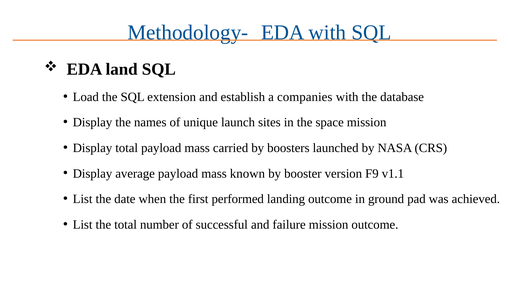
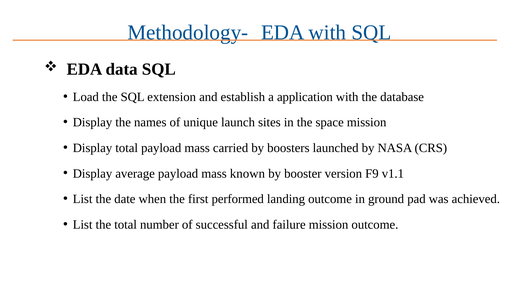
land: land -> data
companies: companies -> application
